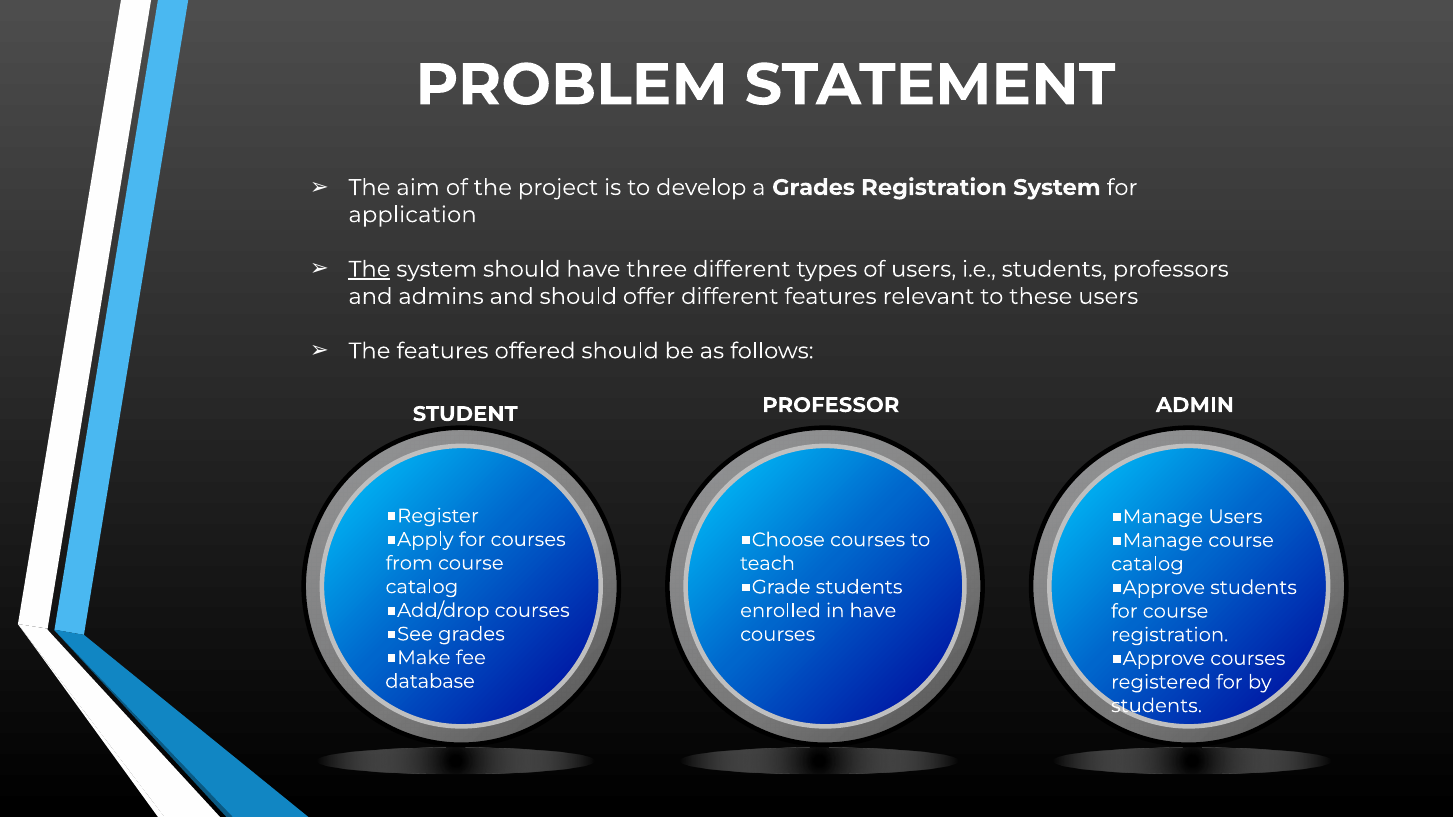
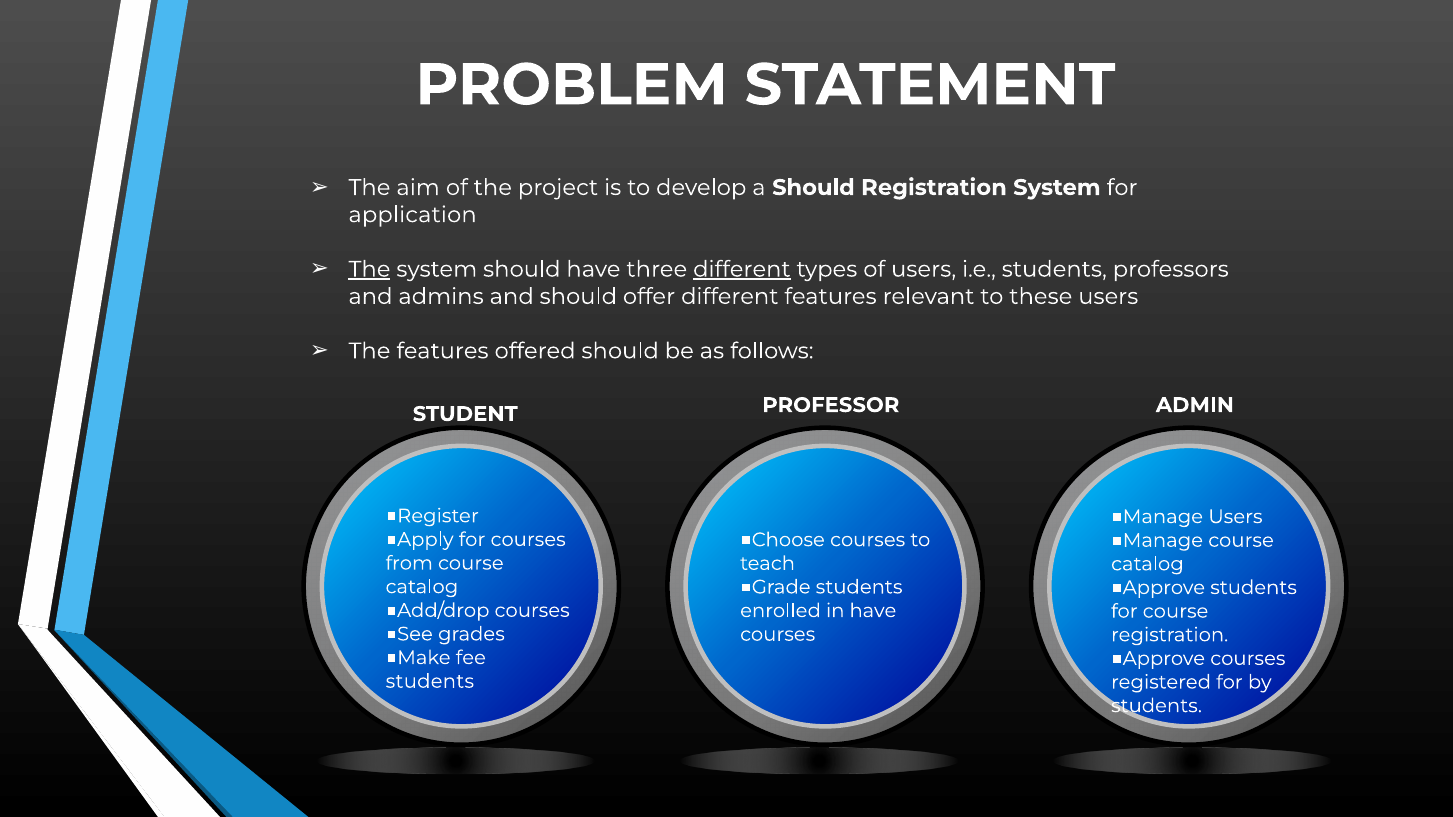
a Grades: Grades -> Should
different at (742, 269) underline: none -> present
database at (430, 682): database -> students
